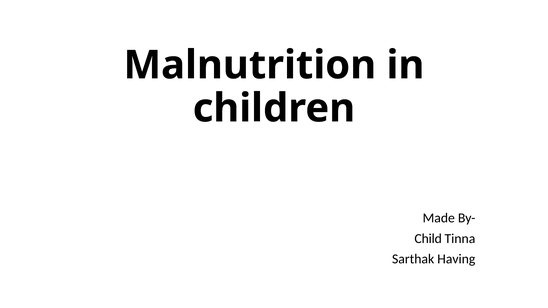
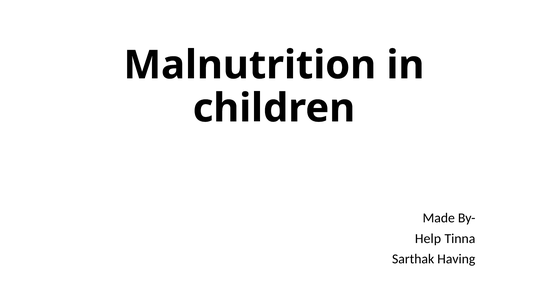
Child: Child -> Help
